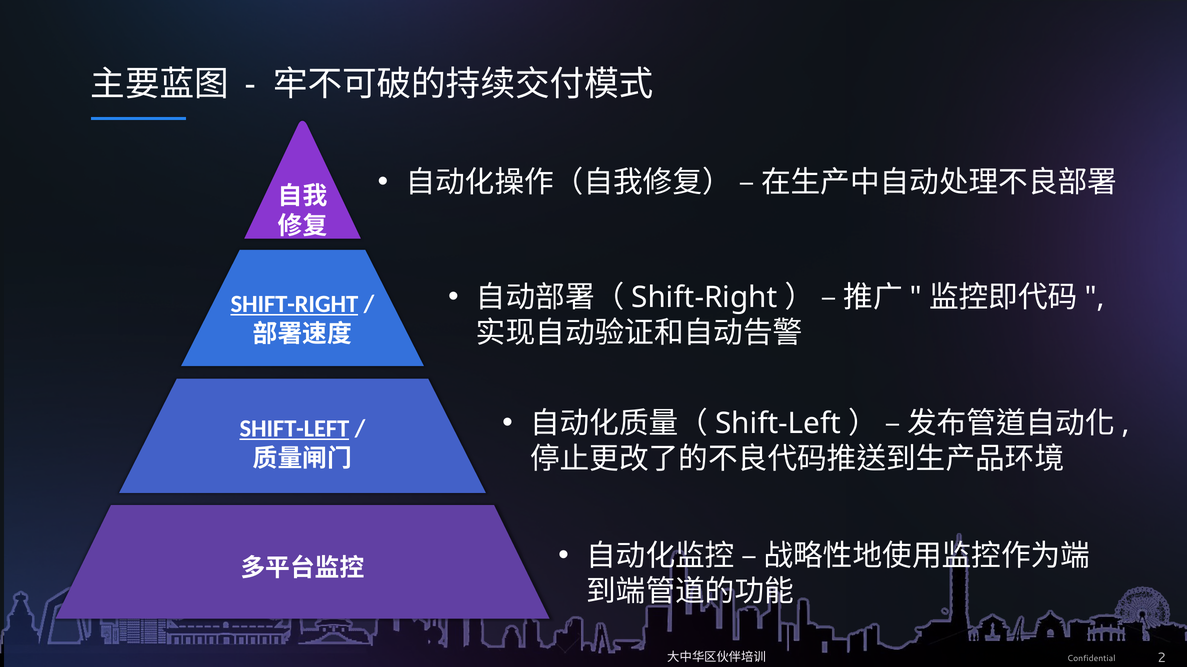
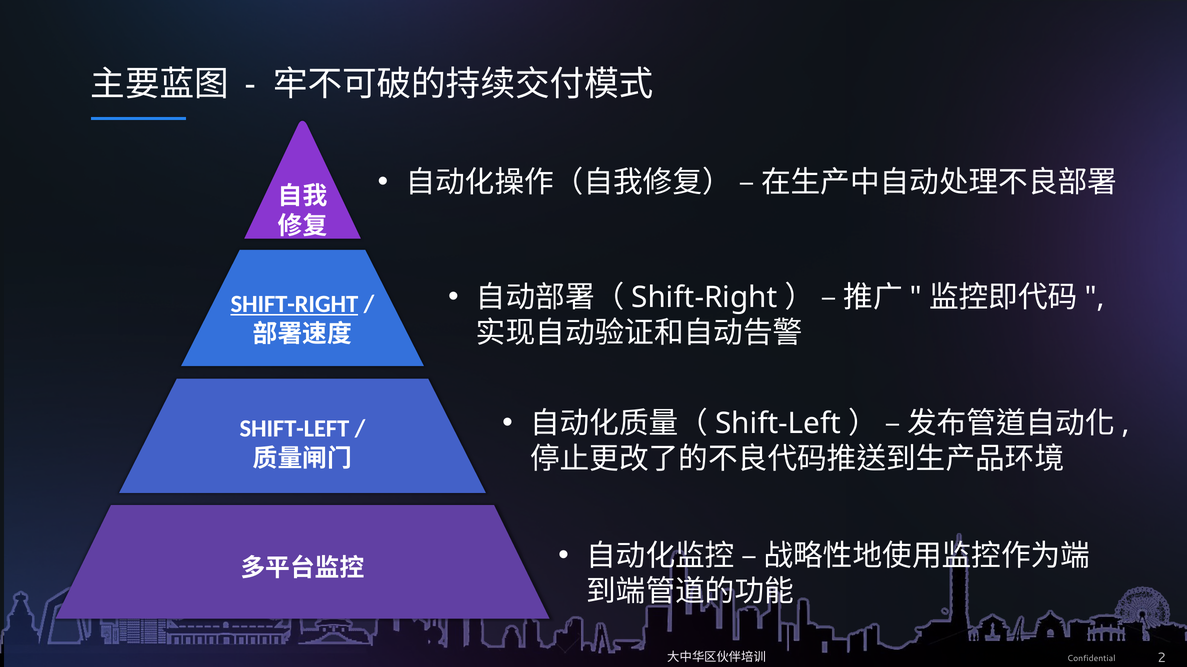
SHIFT-LEFT at (294, 429) underline: present -> none
